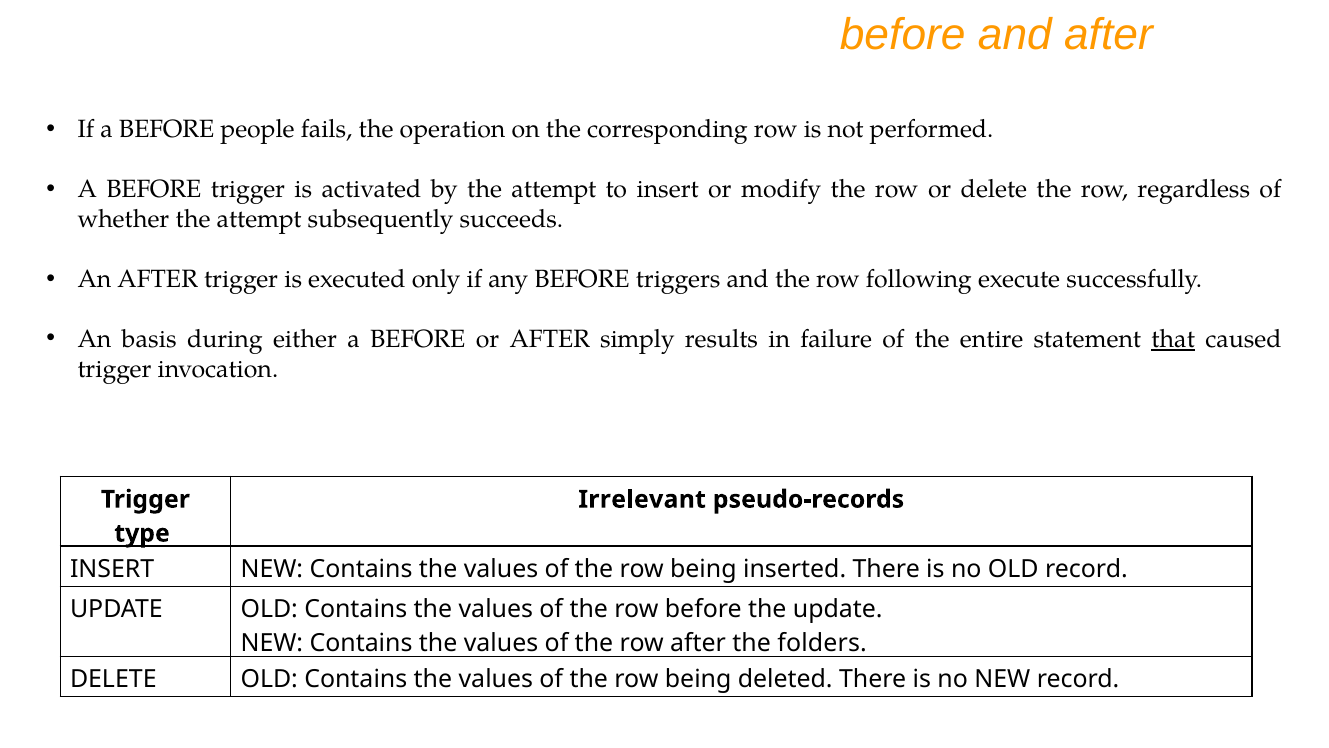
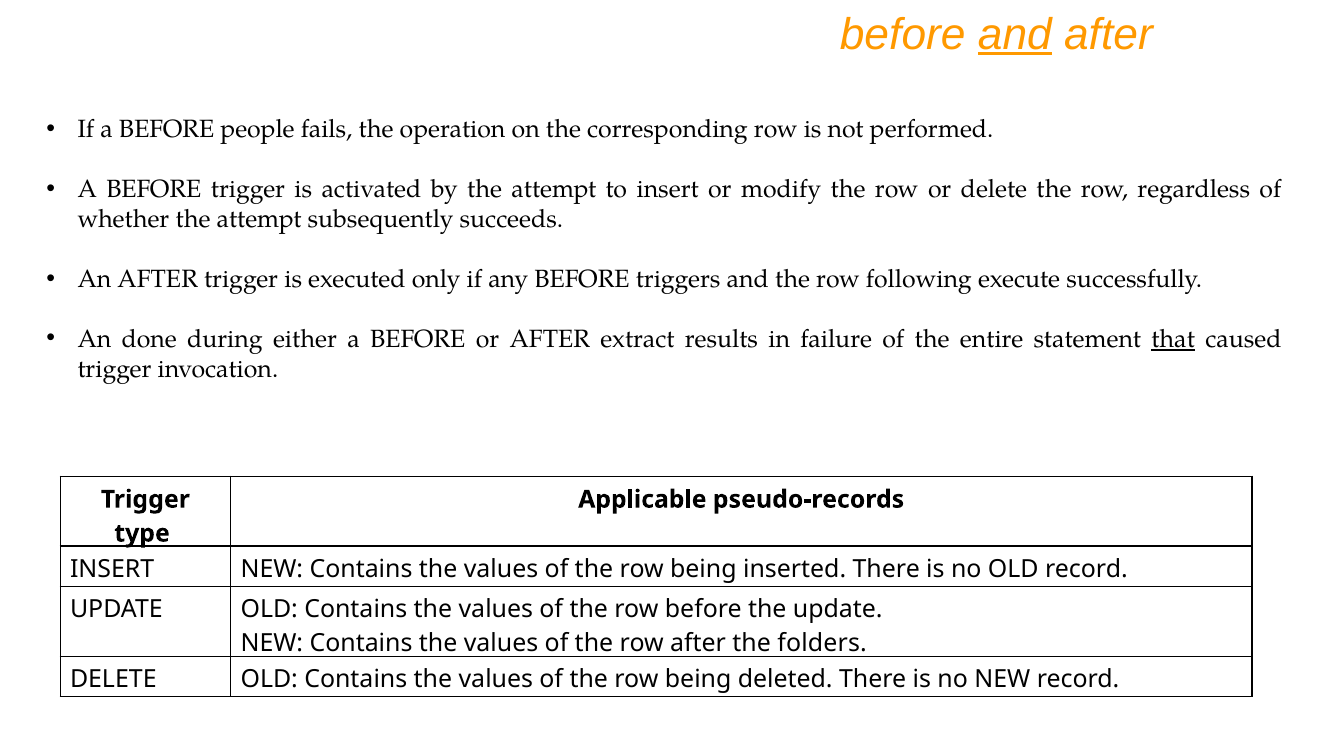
and at (1015, 35) underline: none -> present
basis: basis -> done
simply: simply -> extract
Irrelevant: Irrelevant -> Applicable
